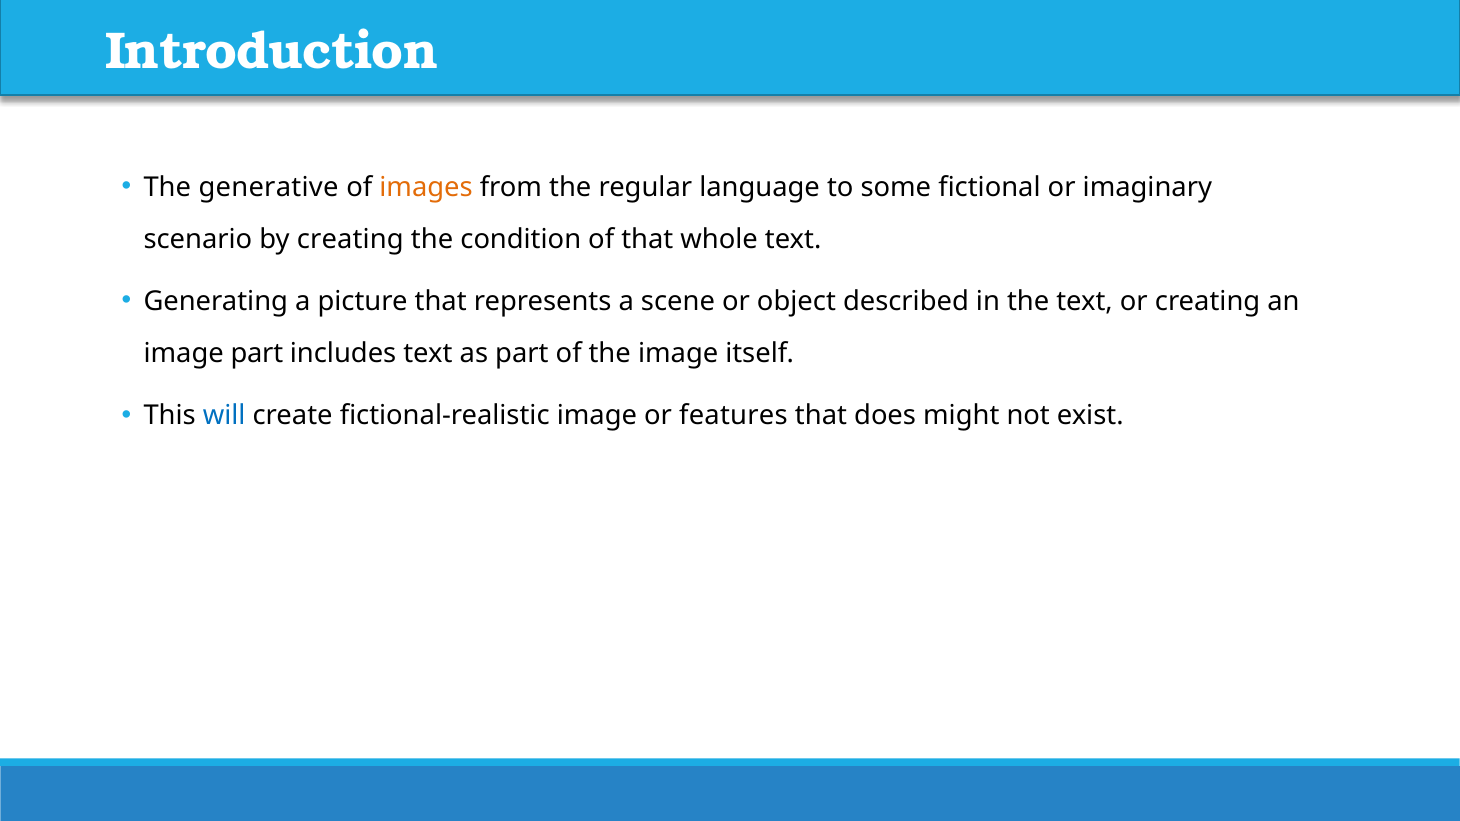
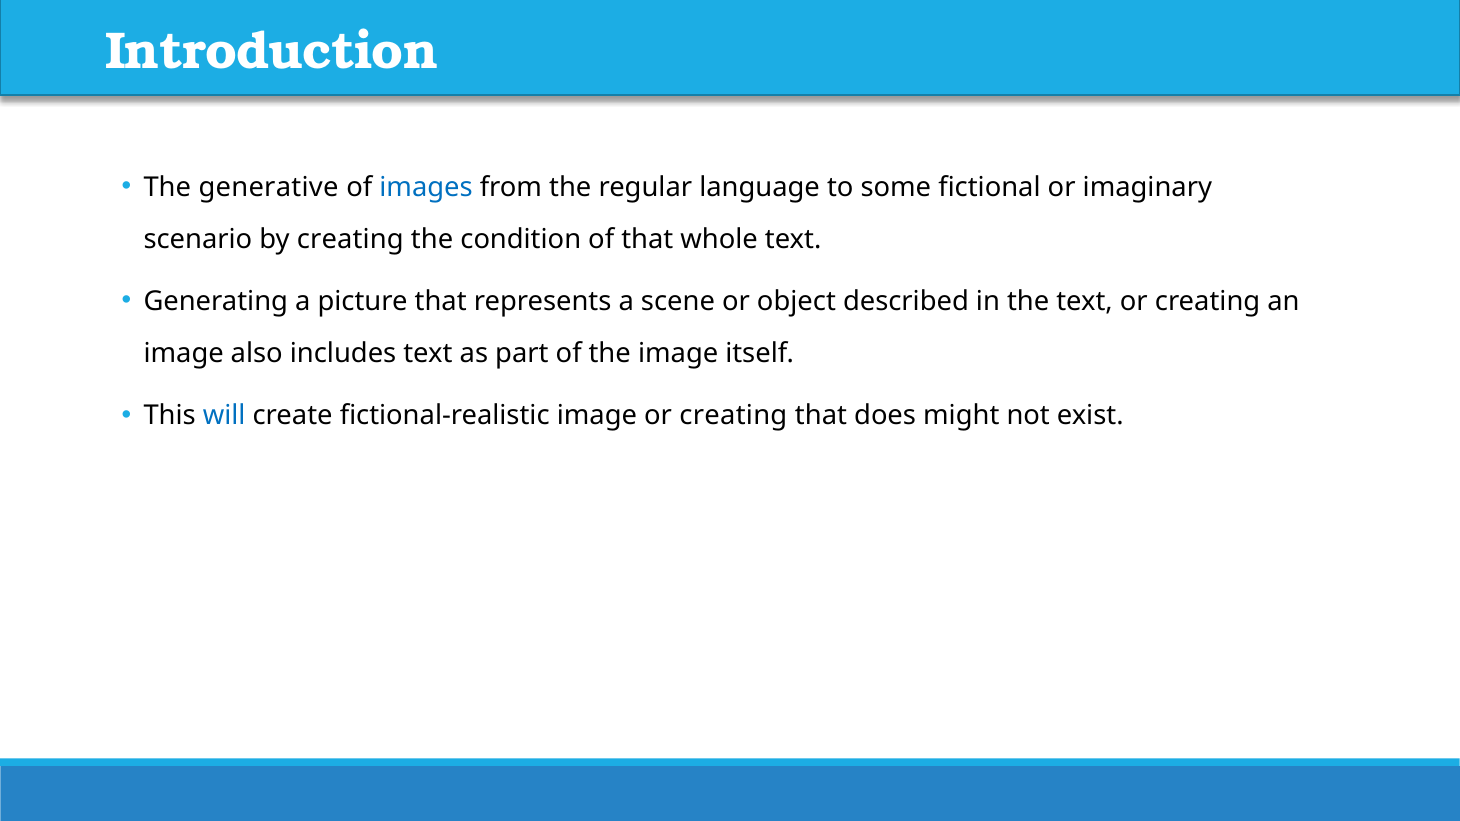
images colour: orange -> blue
image part: part -> also
image or features: features -> creating
